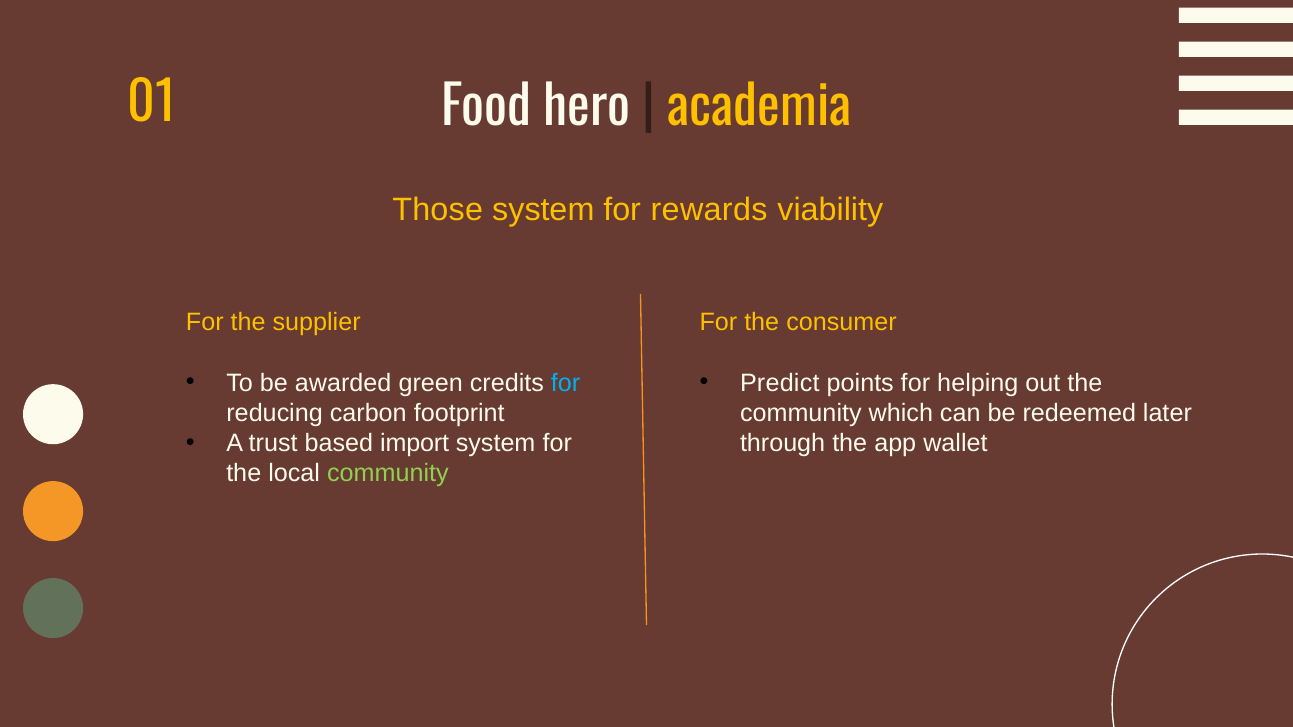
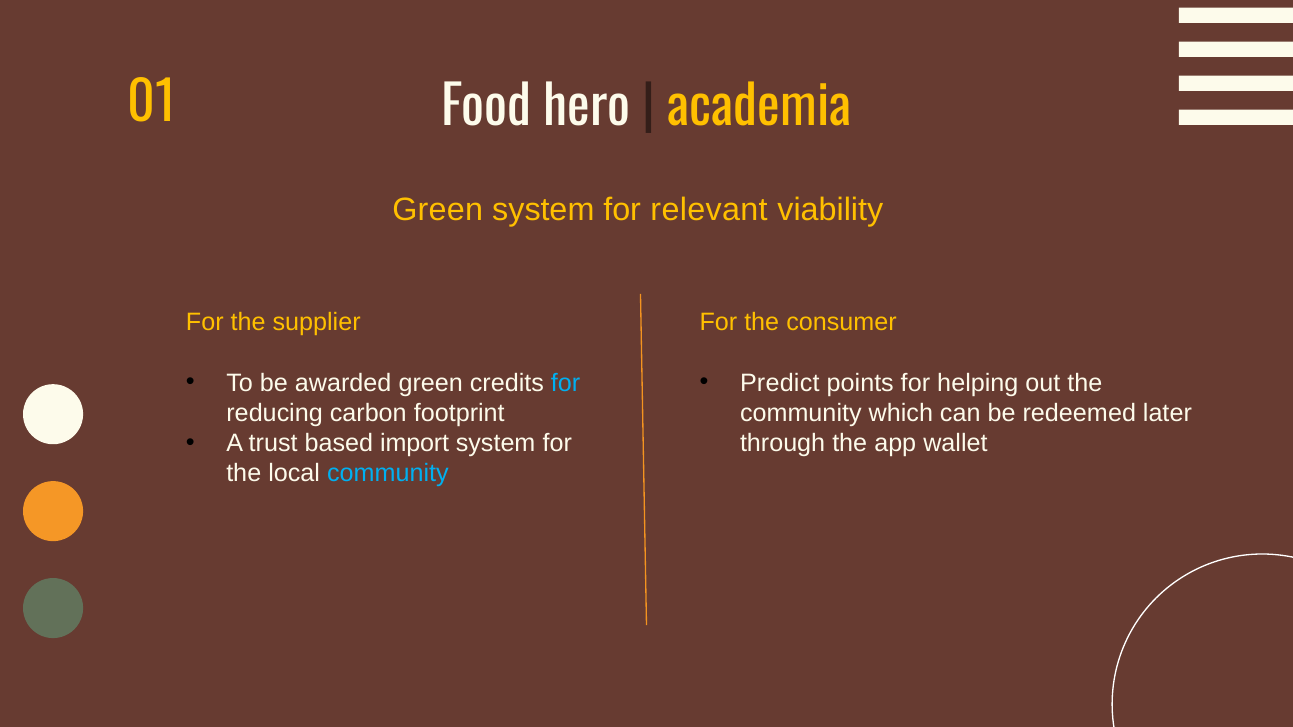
Those at (438, 210): Those -> Green
rewards: rewards -> relevant
community at (388, 474) colour: light green -> light blue
